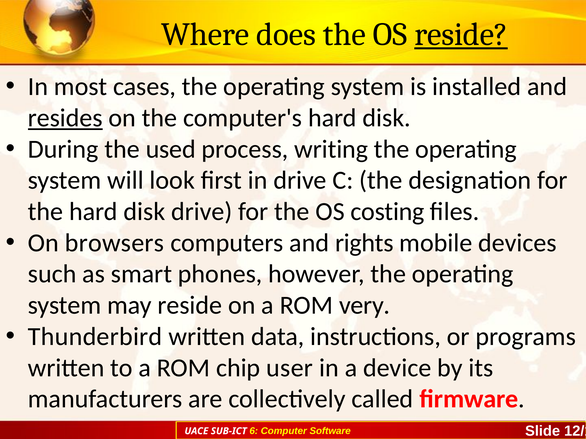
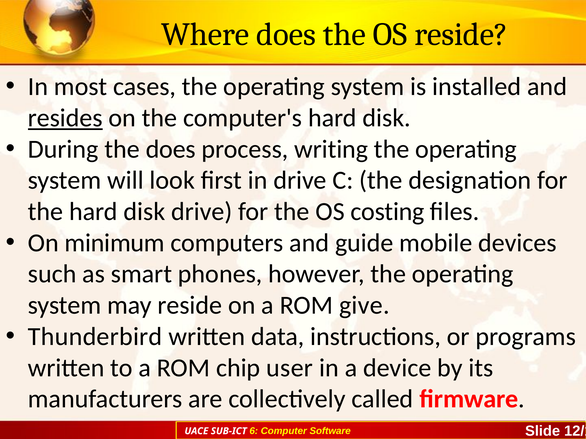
reside at (461, 34) underline: present -> none
the used: used -> does
browsers: browsers -> minimum
rights: rights -> guide
very: very -> give
